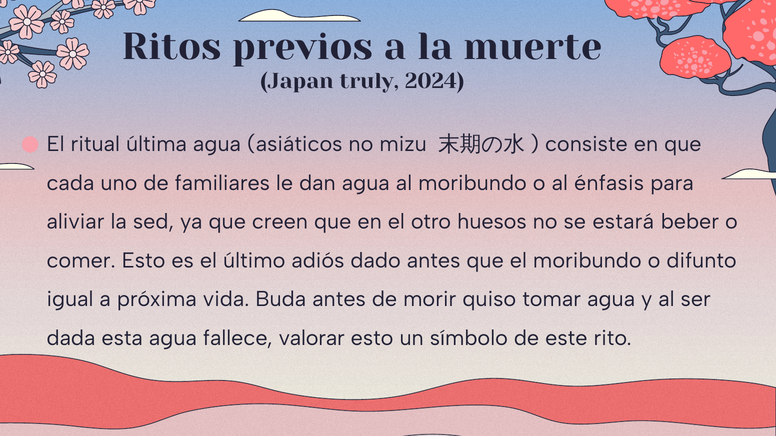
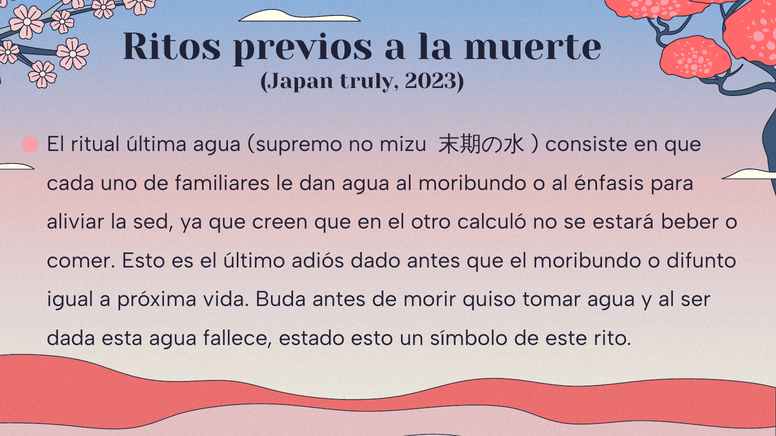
2024: 2024 -> 2023
asiáticos: asiáticos -> supremo
huesos: huesos -> calculó
valorar: valorar -> estado
